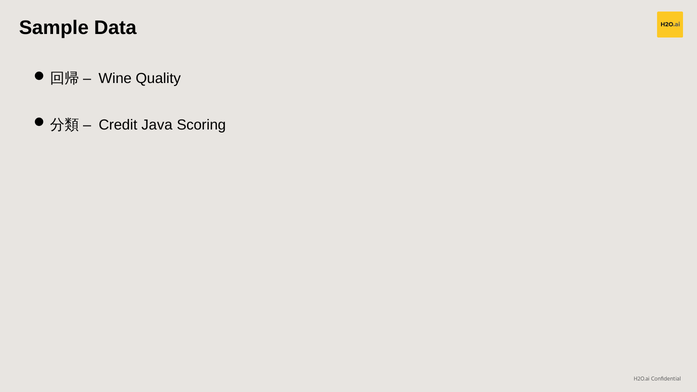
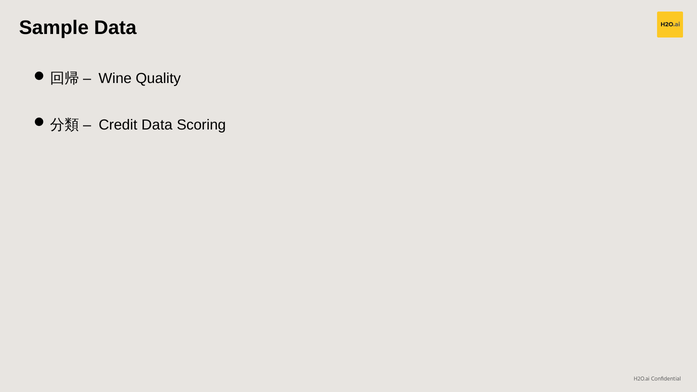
Credit Java: Java -> Data
